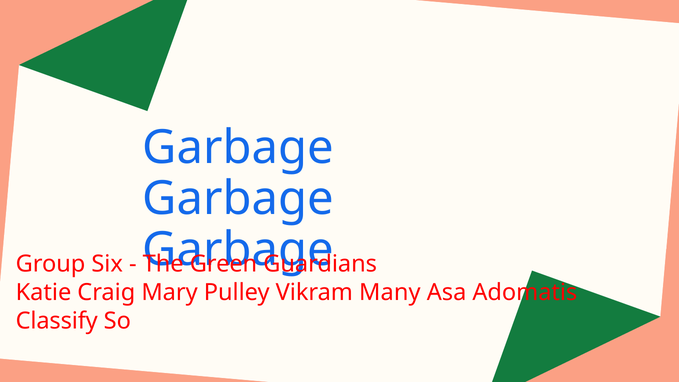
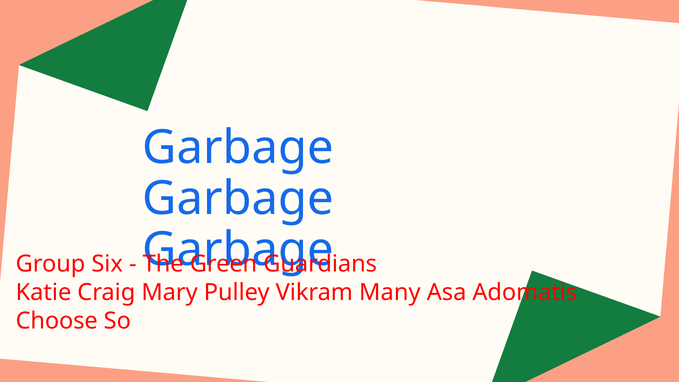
Classify: Classify -> Choose
